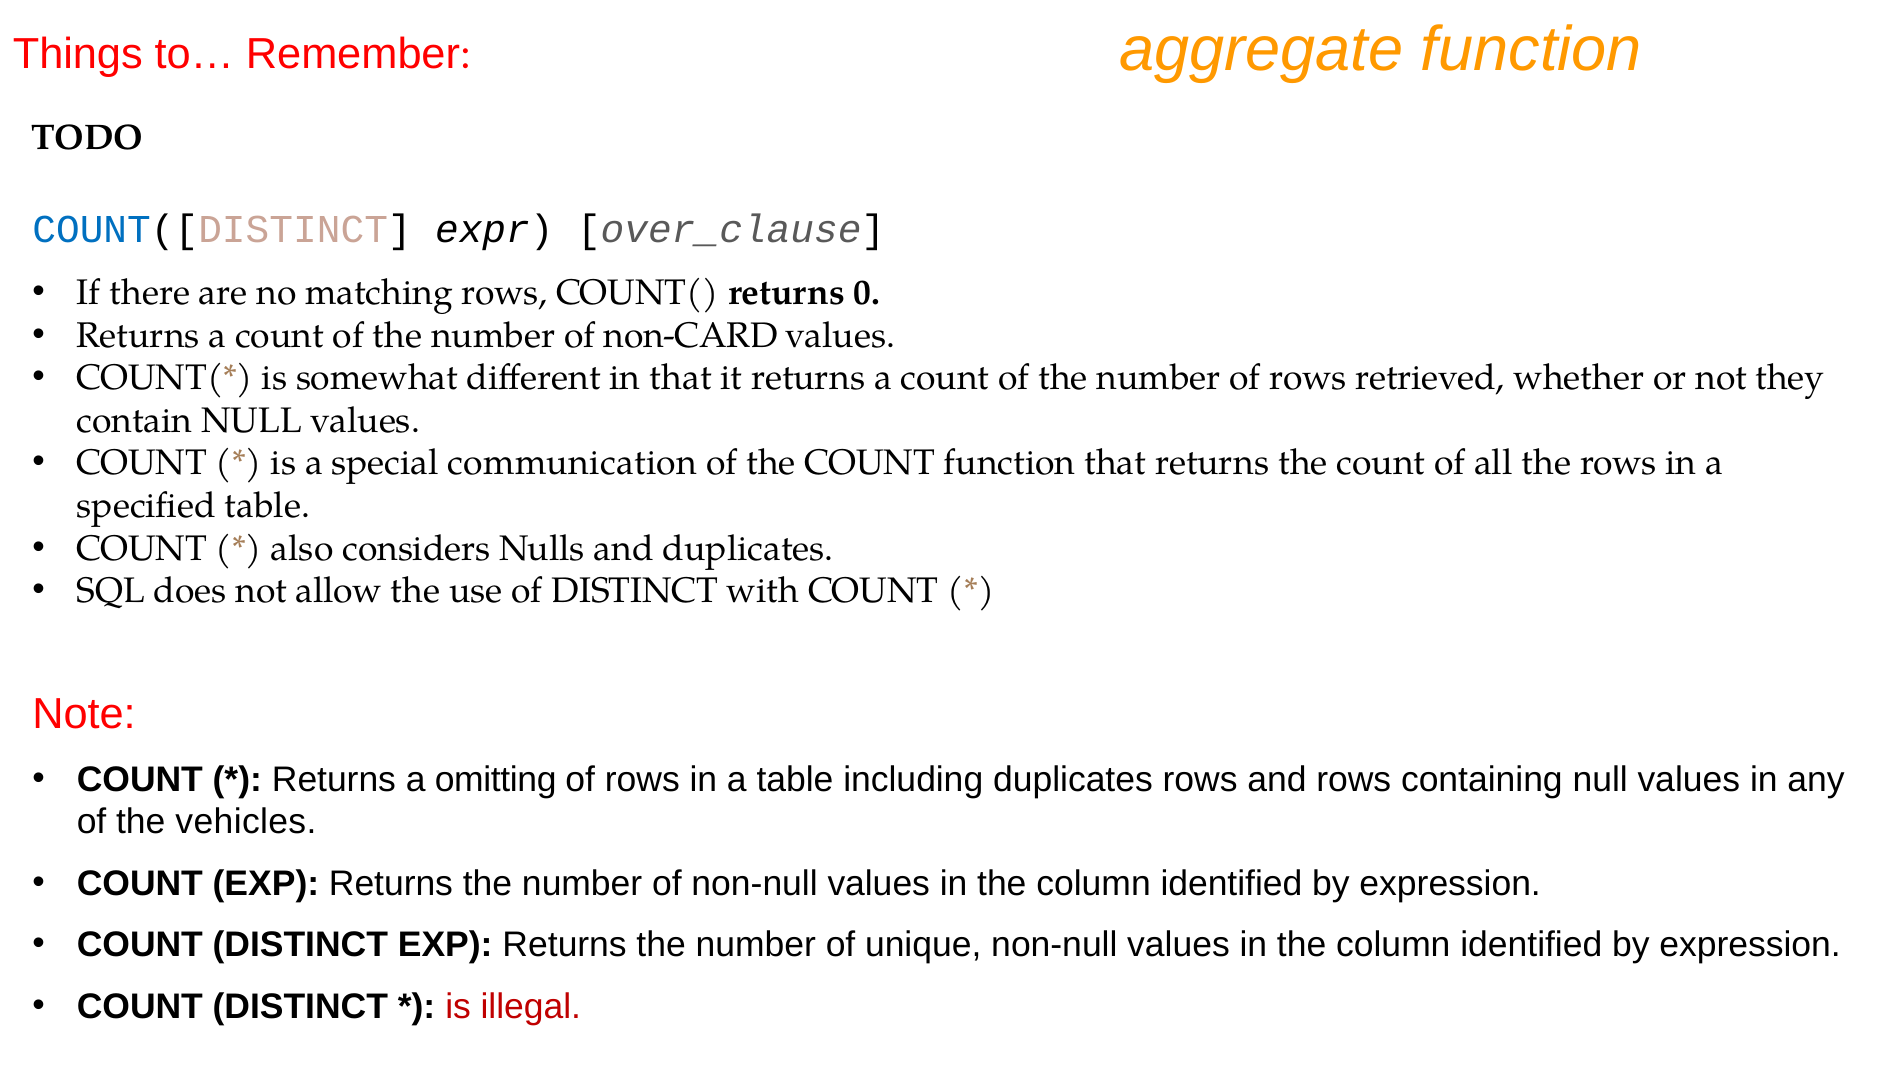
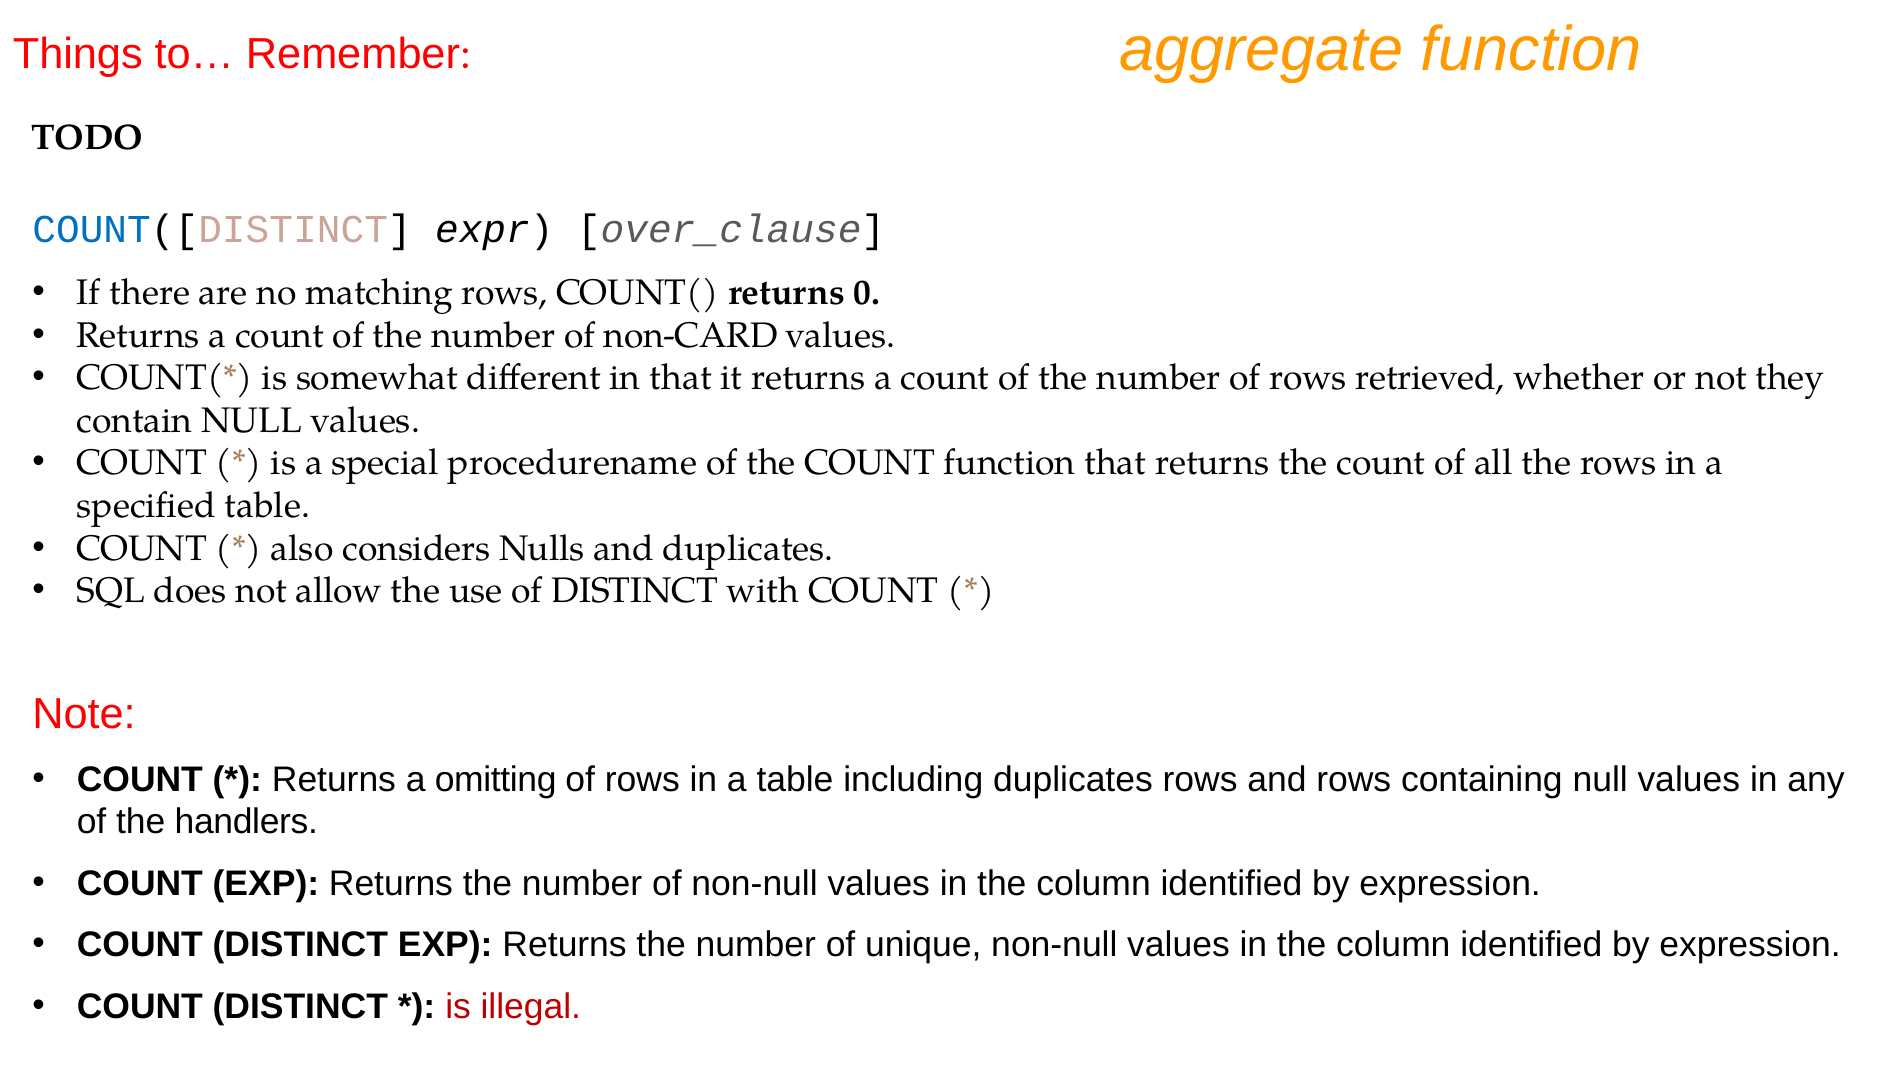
communication: communication -> procedurename
vehicles: vehicles -> handlers
